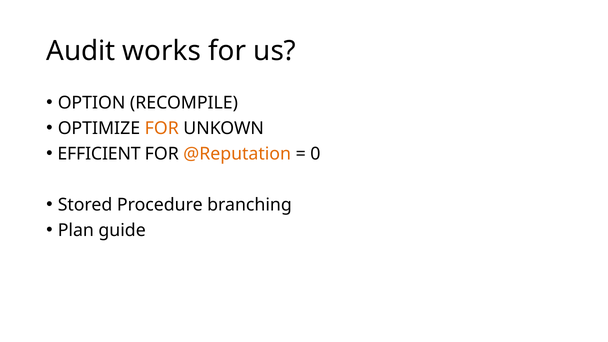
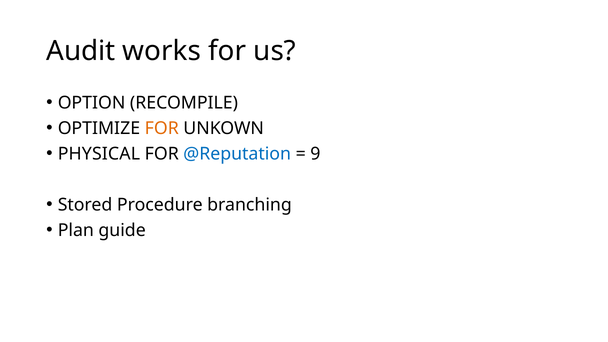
EFFICIENT: EFFICIENT -> PHYSICAL
@Reputation colour: orange -> blue
0: 0 -> 9
